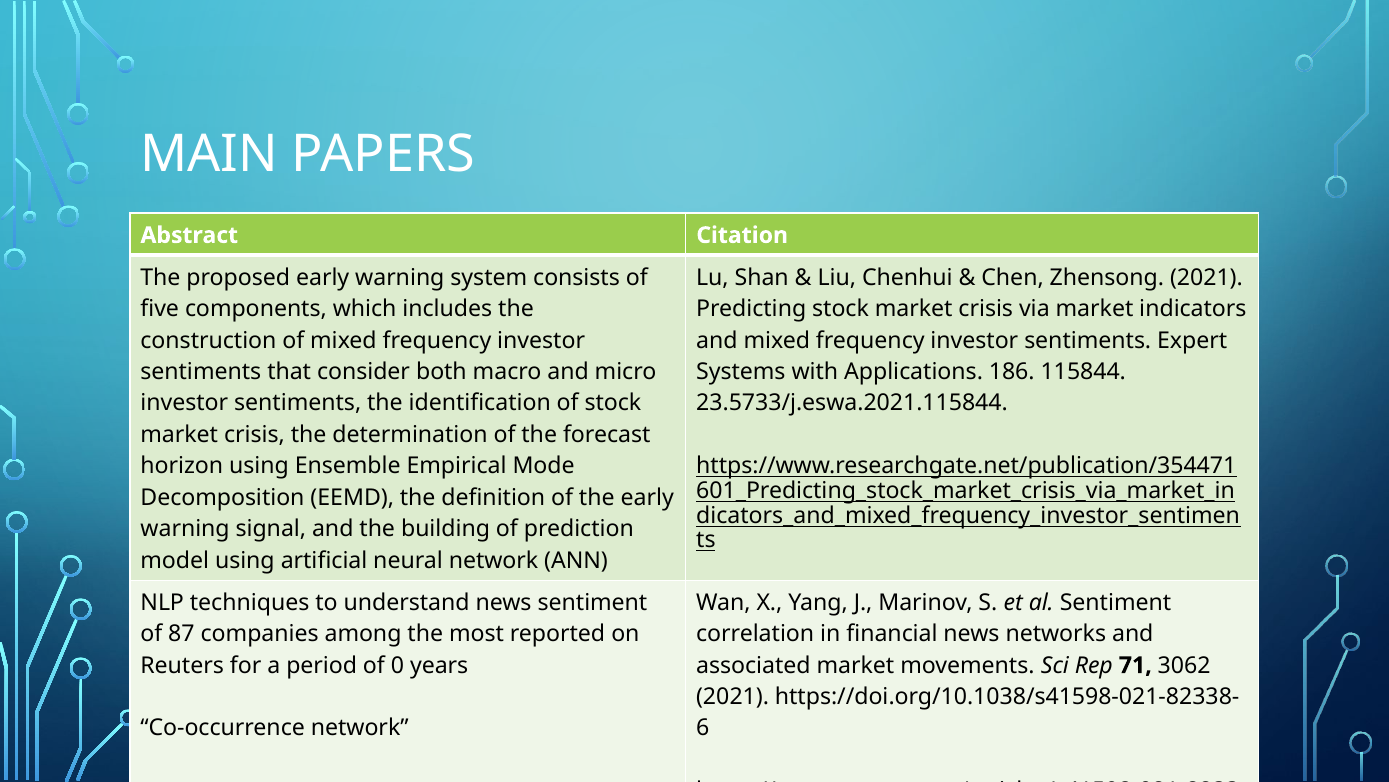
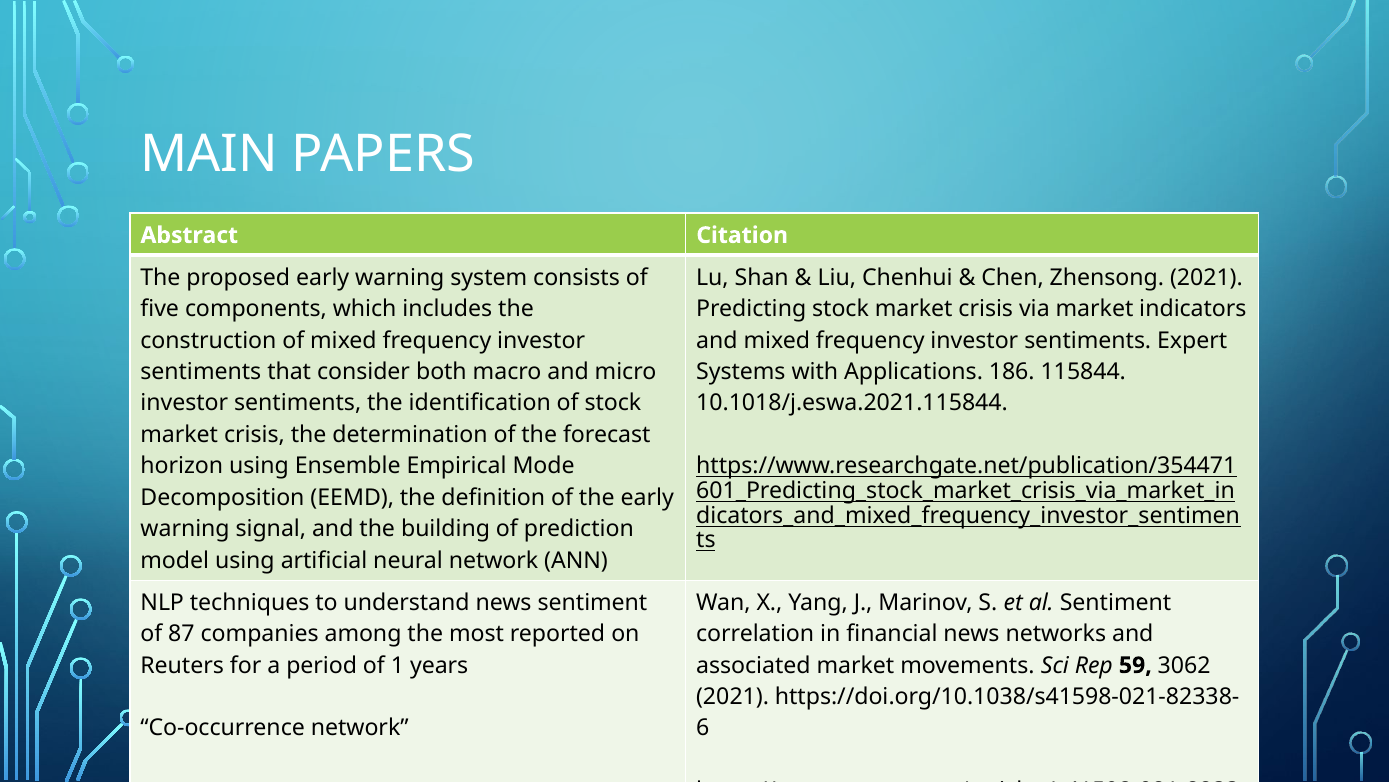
23.5733/j.eswa.2021.115844: 23.5733/j.eswa.2021.115844 -> 10.1018/j.eswa.2021.115844
0: 0 -> 1
71: 71 -> 59
